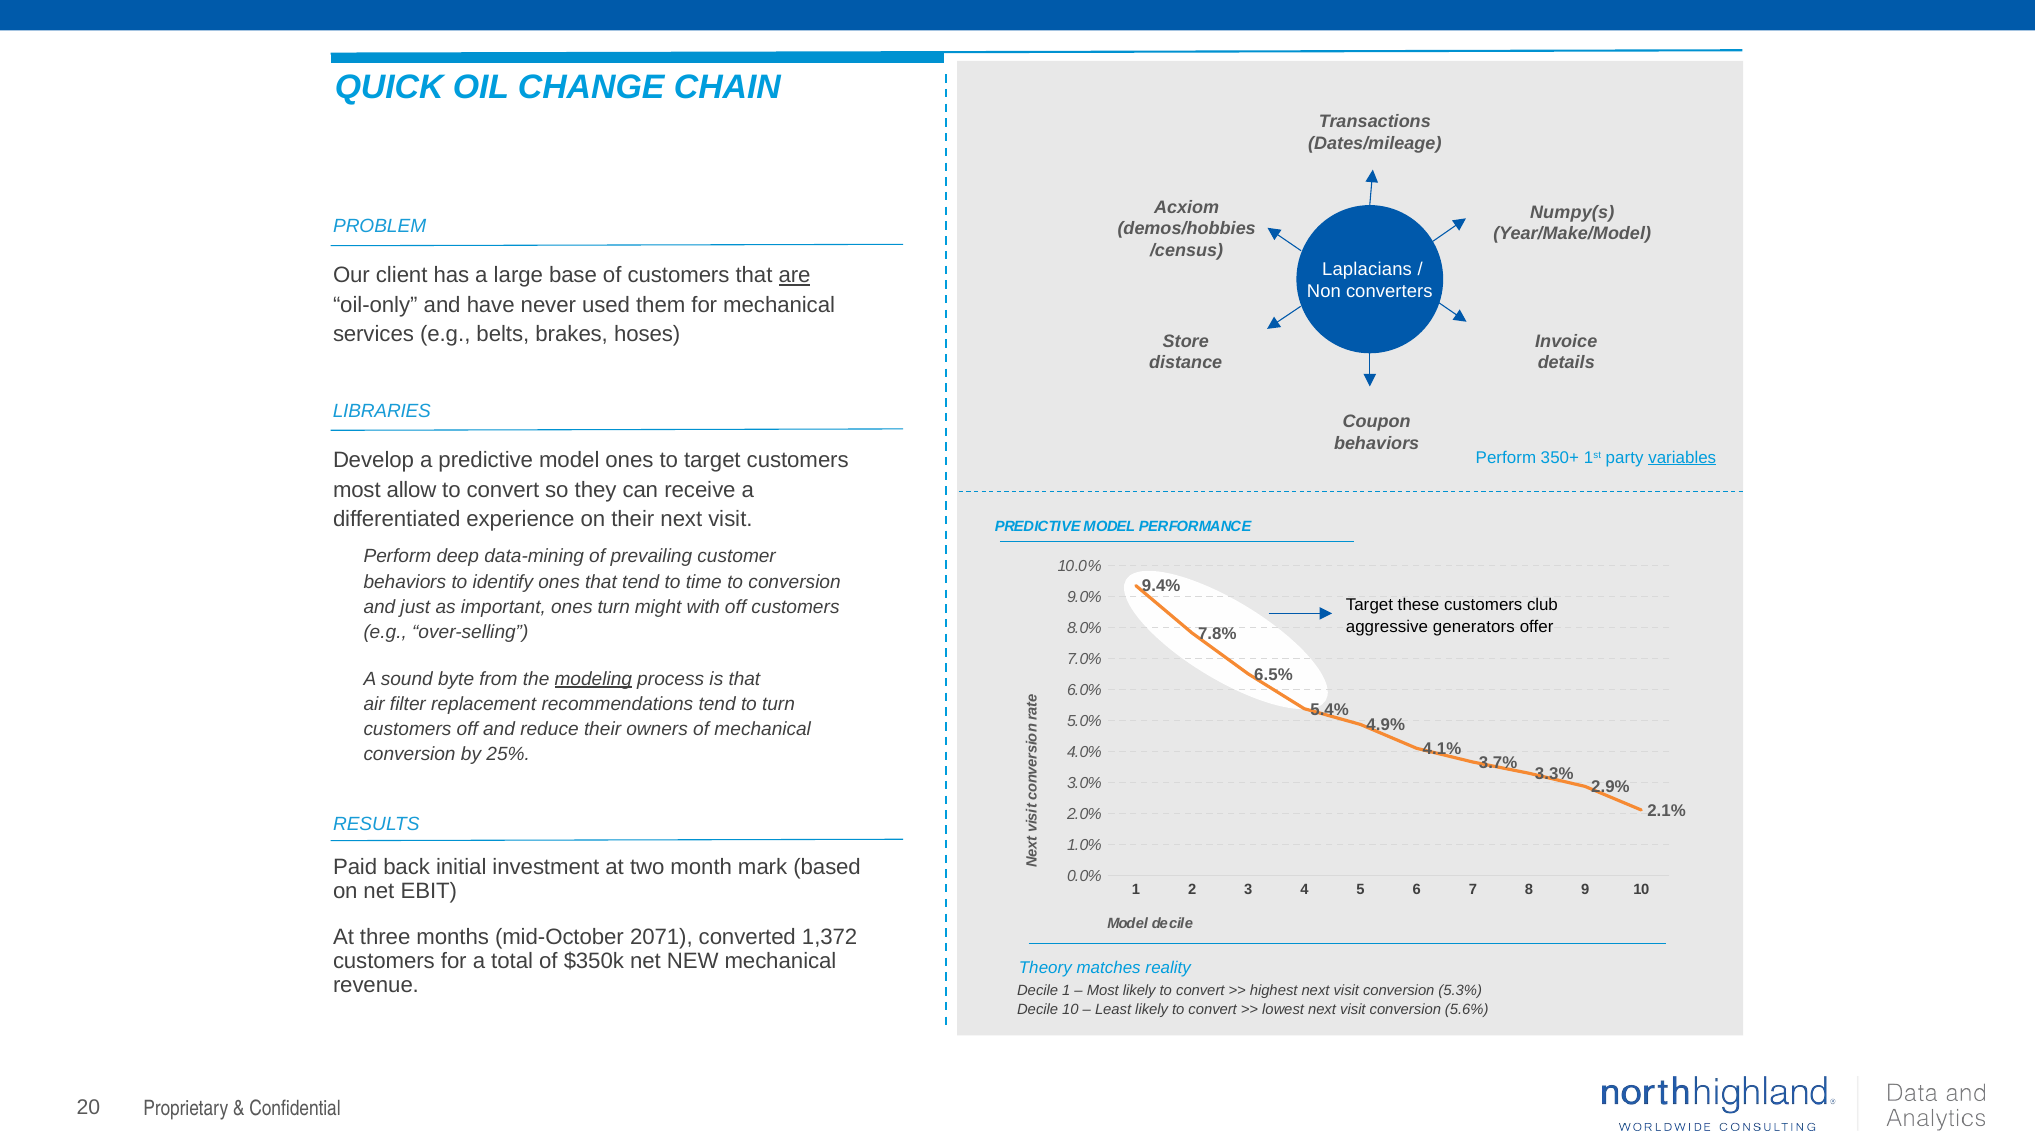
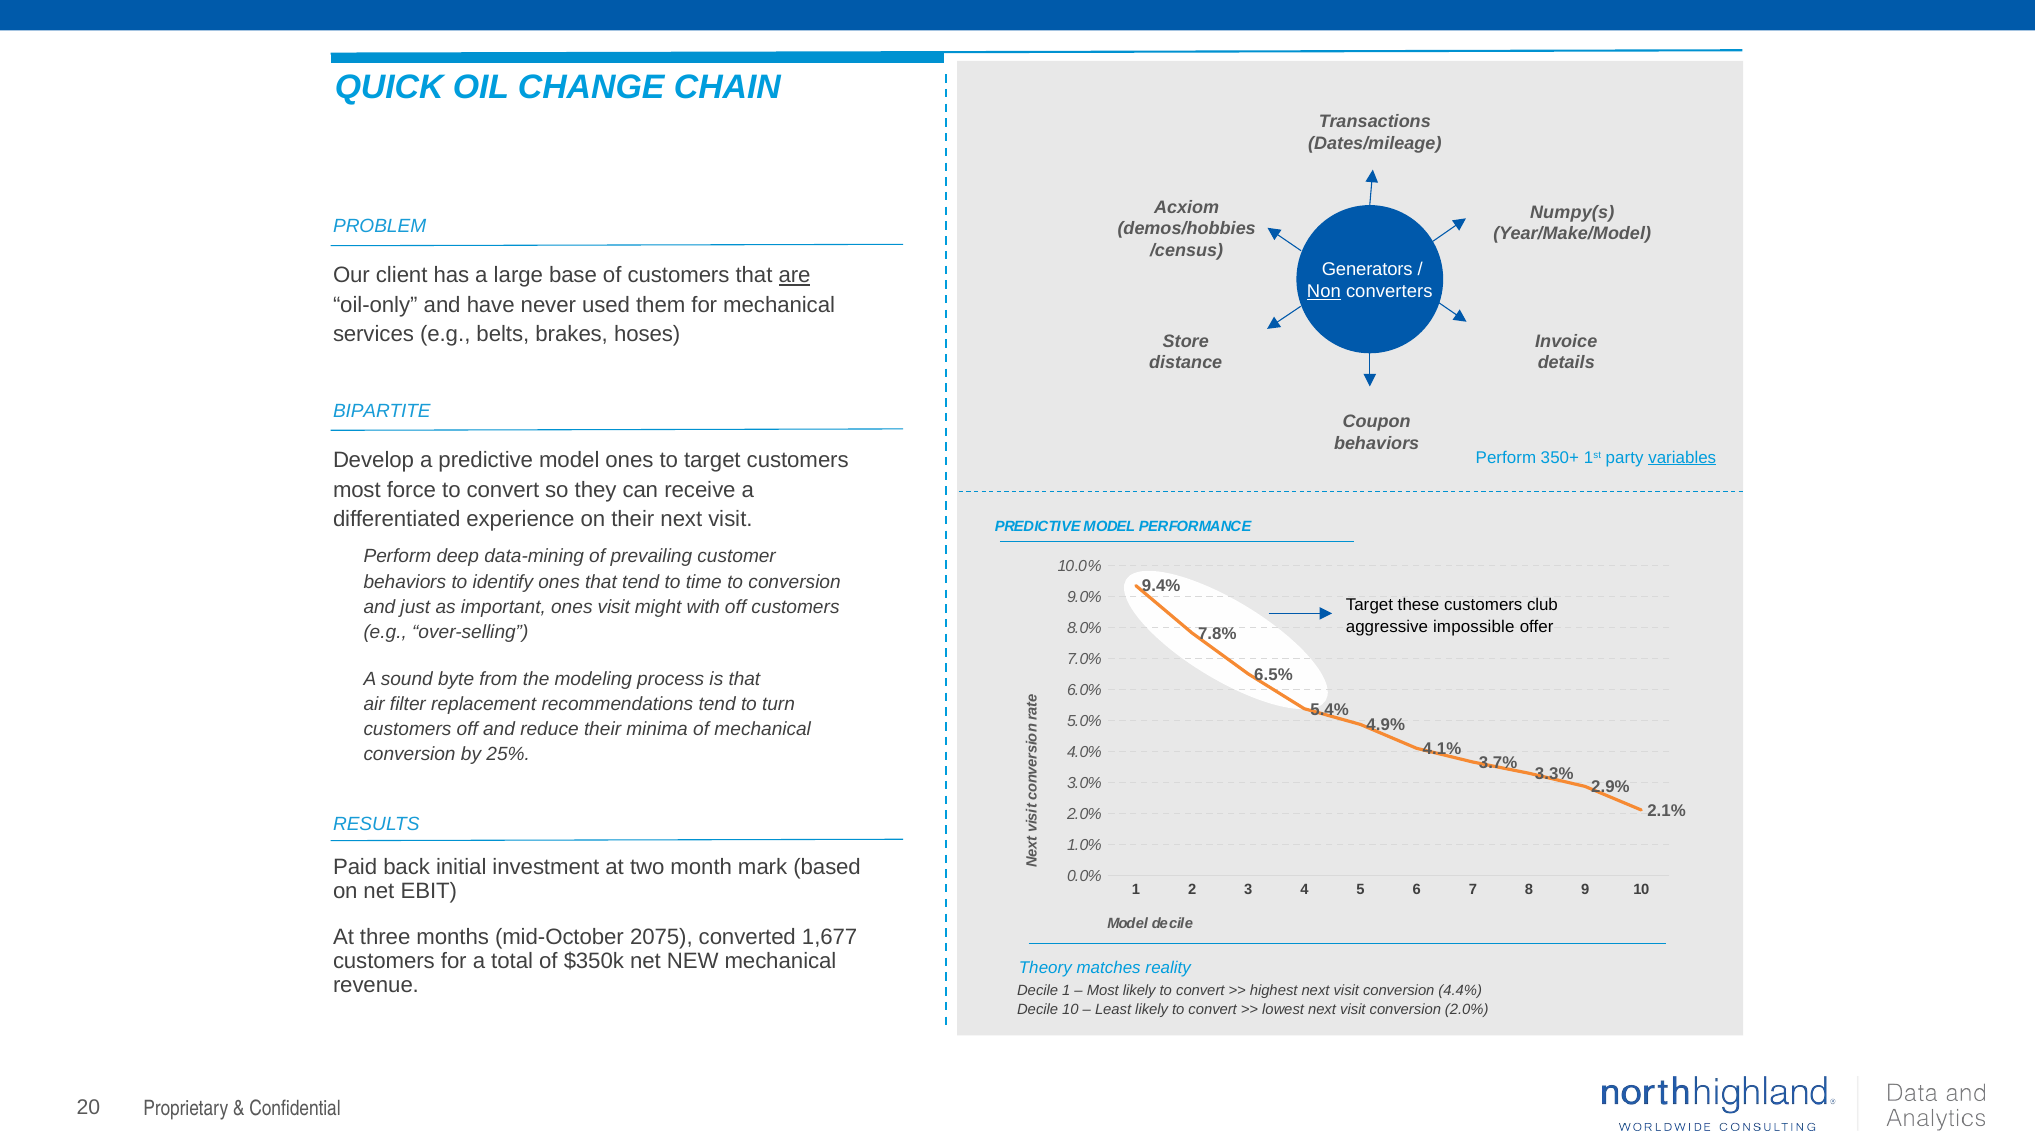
Laplacians: Laplacians -> Generators
Non underline: none -> present
LIBRARIES: LIBRARIES -> BIPARTITE
allow: allow -> force
ones turn: turn -> visit
generators: generators -> impossible
modeling underline: present -> none
owners: owners -> minima
2071: 2071 -> 2075
1,372: 1,372 -> 1,677
5.3%: 5.3% -> 4.4%
conversion 5.6%: 5.6% -> 2.0%
